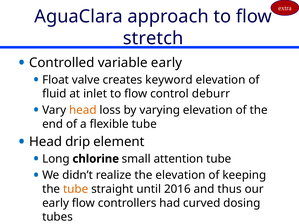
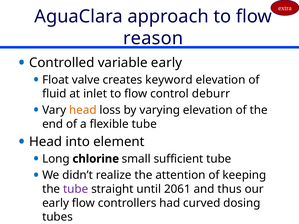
stretch: stretch -> reason
drip: drip -> into
attention: attention -> sufficient
the elevation: elevation -> attention
tube at (76, 189) colour: orange -> purple
2016: 2016 -> 2061
